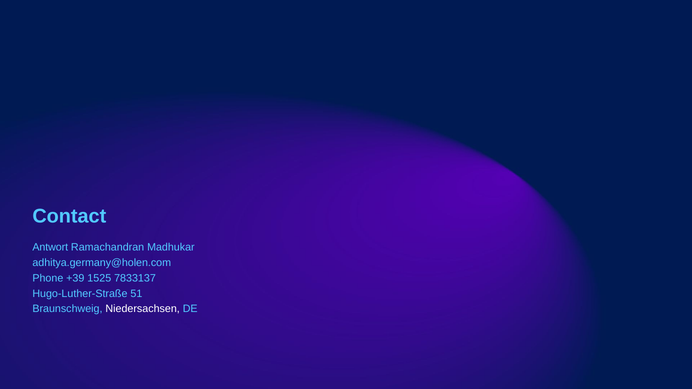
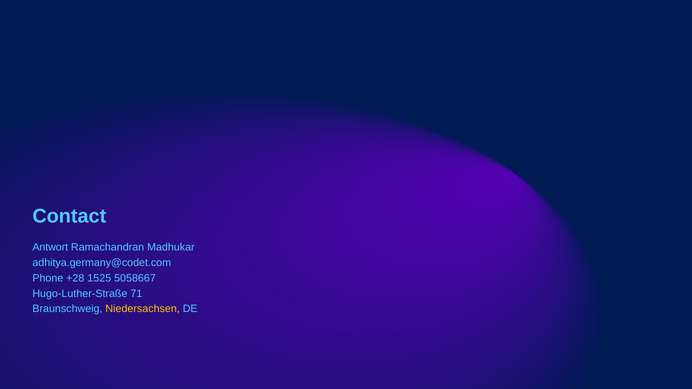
adhitya.germany@holen.com: adhitya.germany@holen.com -> adhitya.germany@codet.com
+39: +39 -> +28
7833137: 7833137 -> 5058667
51: 51 -> 71
Niedersachsen colour: white -> yellow
